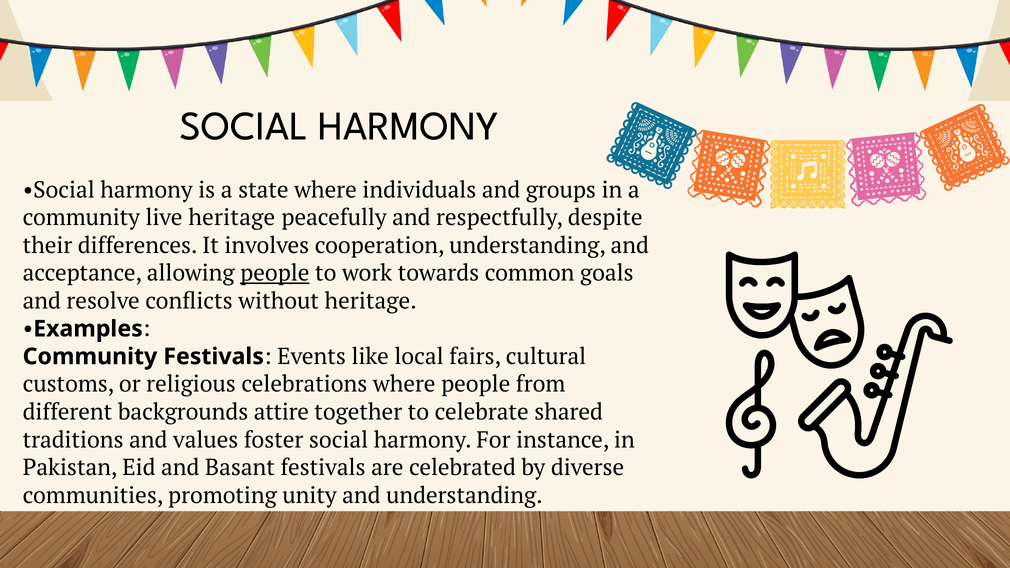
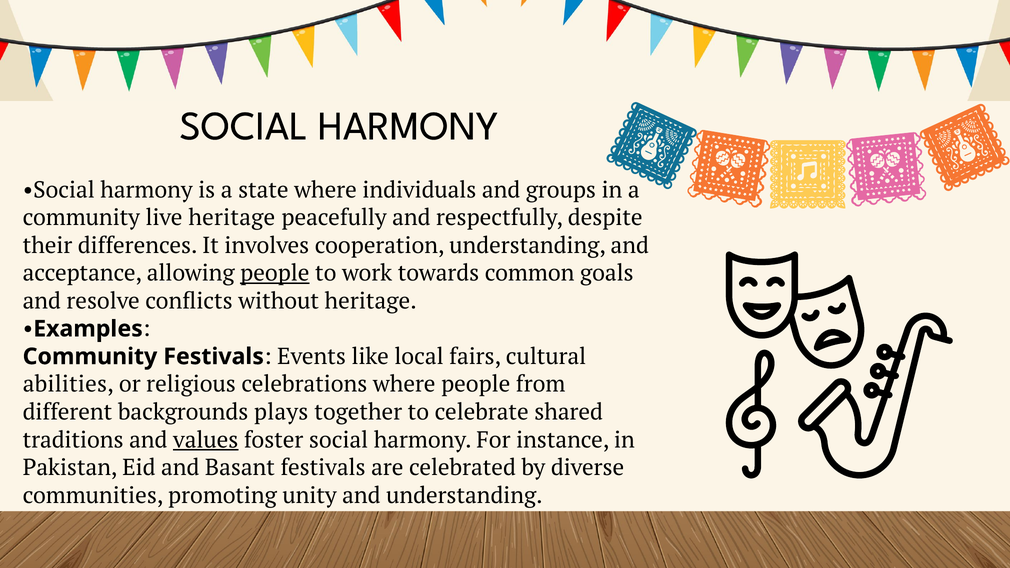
customs: customs -> abilities
attire: attire -> plays
values underline: none -> present
